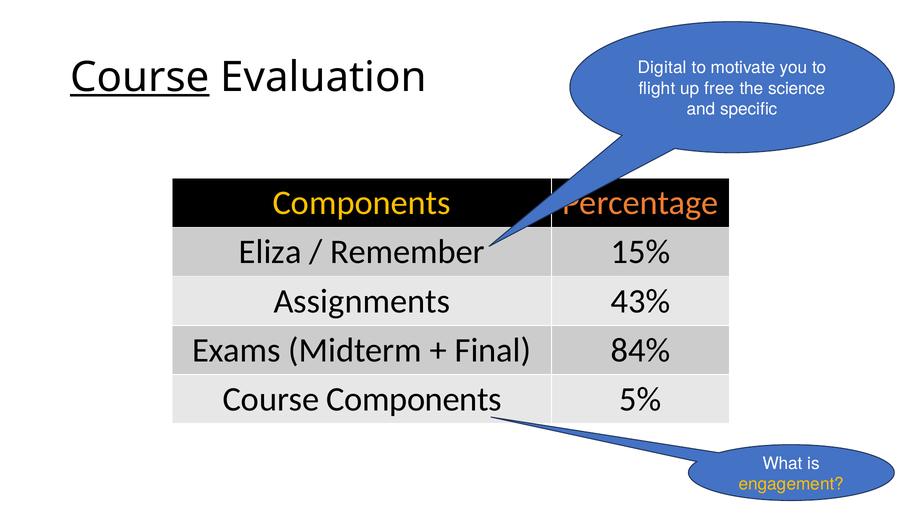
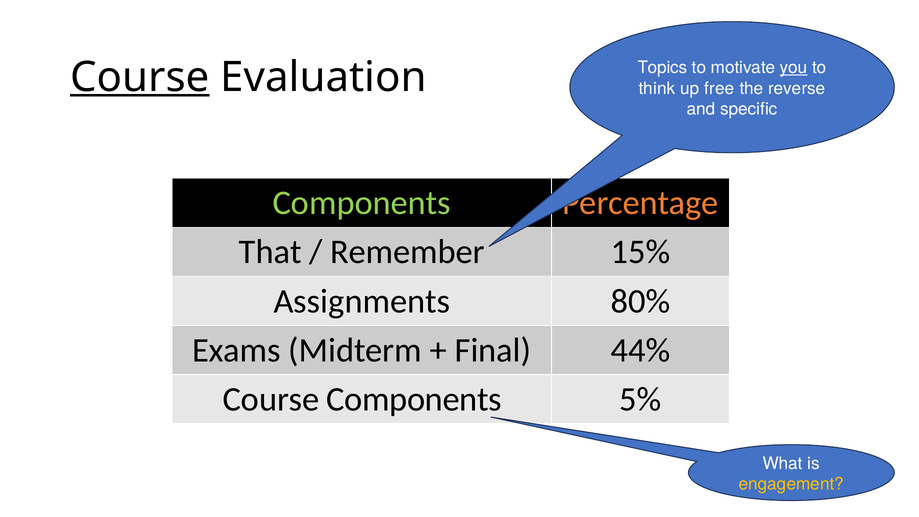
Digital: Digital -> Topics
you underline: none -> present
flight: flight -> think
science: science -> reverse
Components at (362, 203) colour: yellow -> light green
Eliza: Eliza -> That
43%: 43% -> 80%
84%: 84% -> 44%
